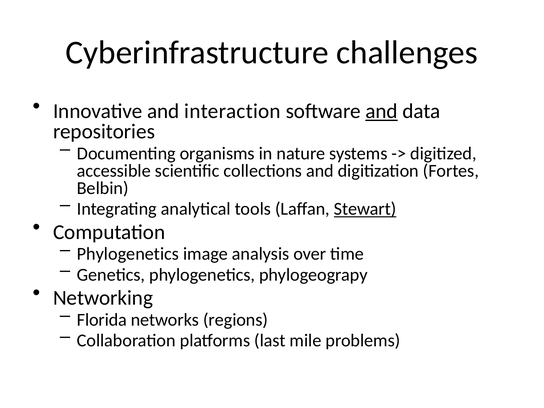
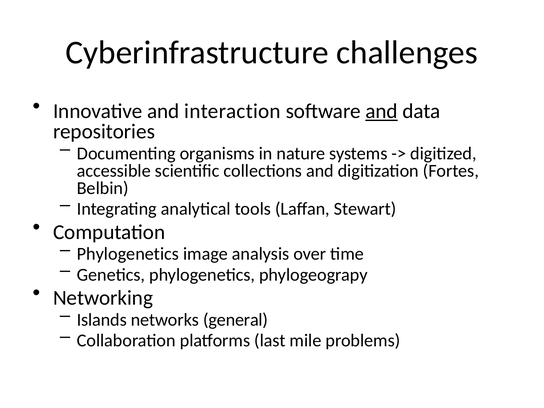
Stewart underline: present -> none
Florida: Florida -> Islands
regions: regions -> general
